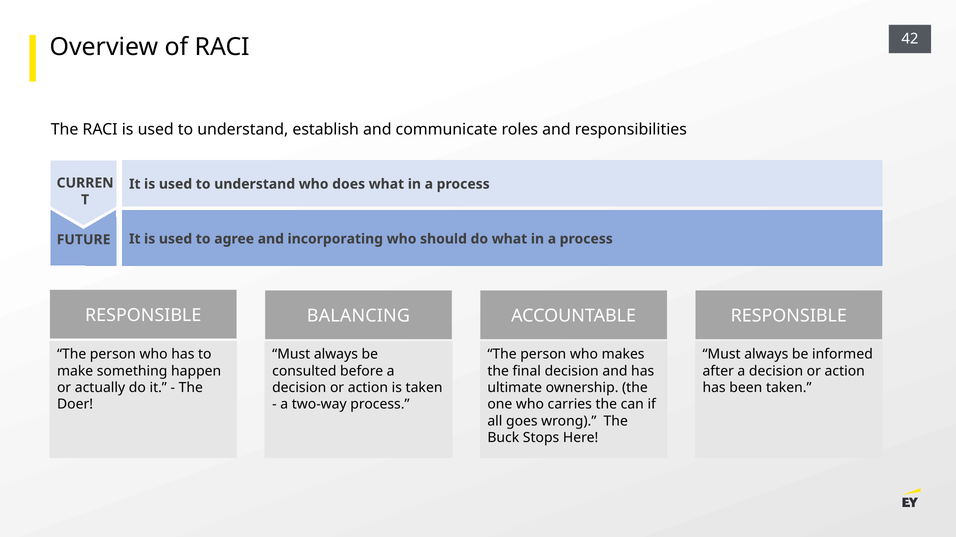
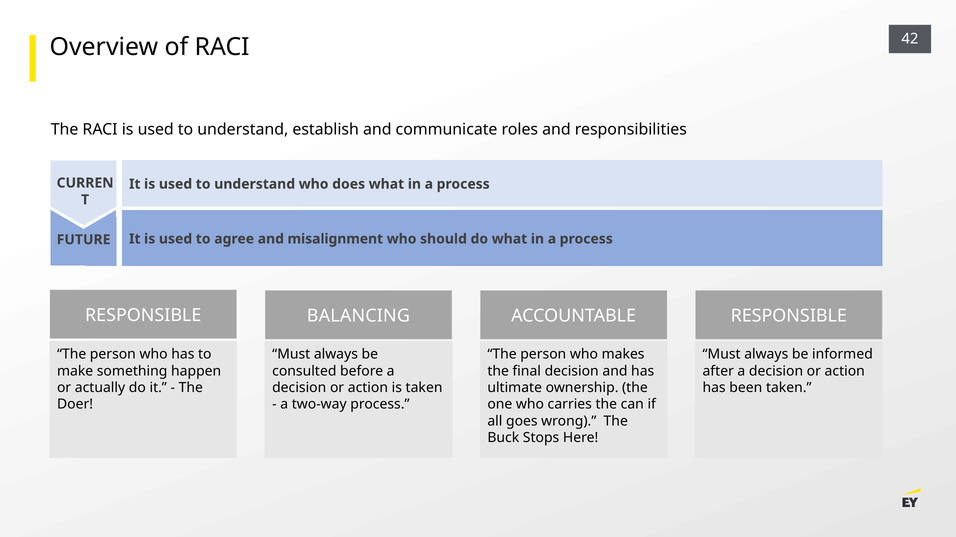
incorporating: incorporating -> misalignment
